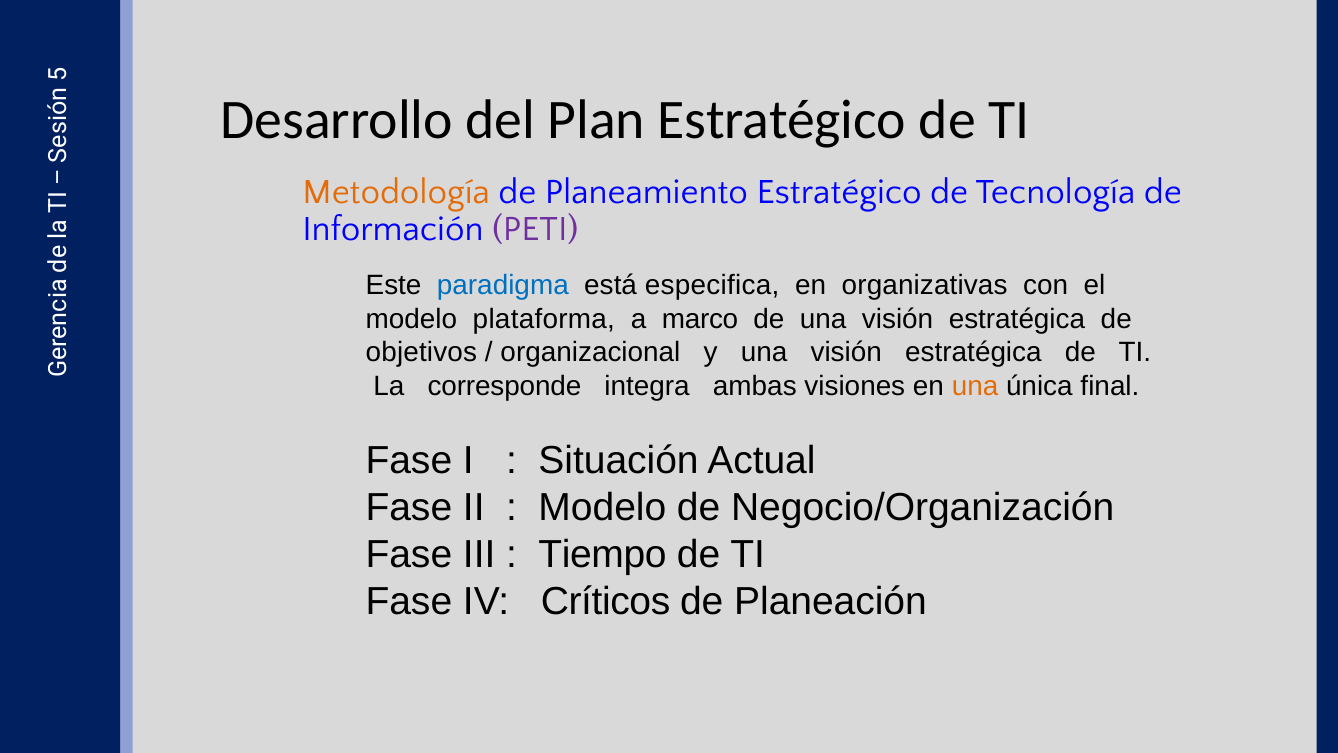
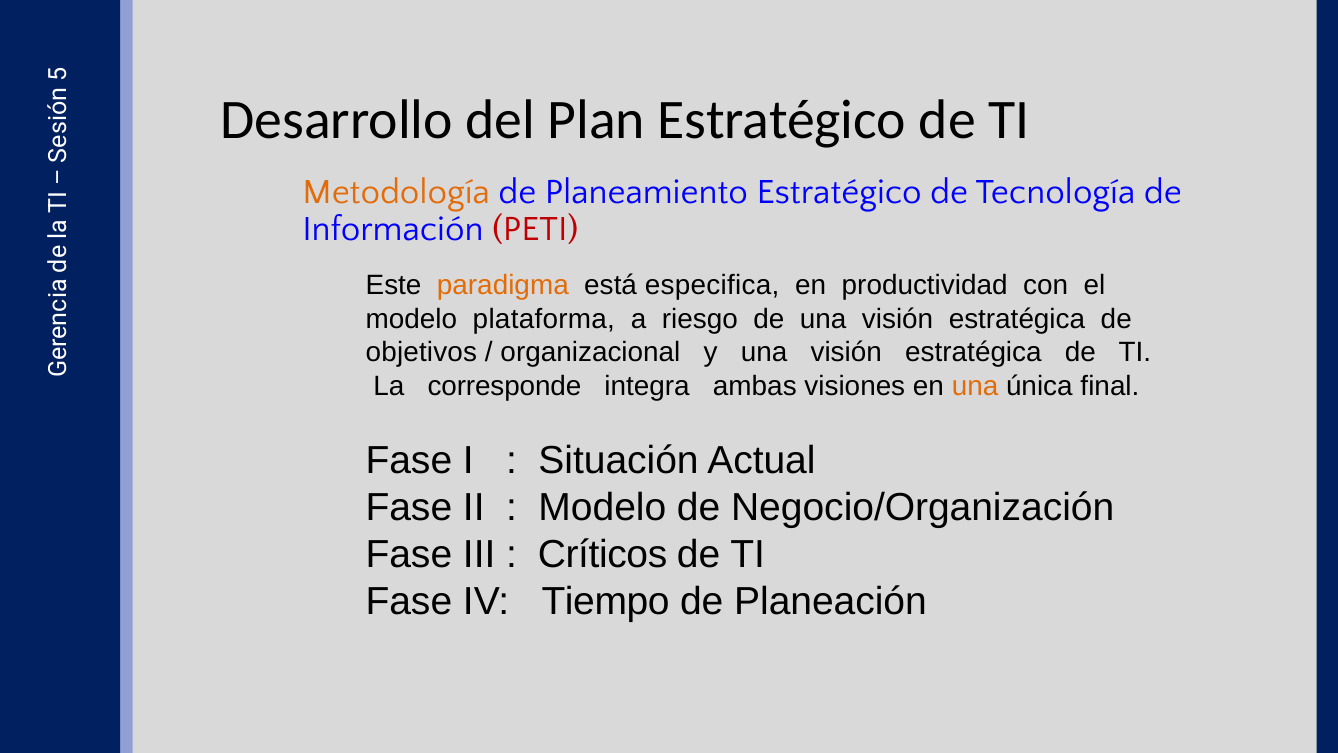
PETI colour: purple -> red
paradigma colour: blue -> orange
organizativas: organizativas -> productividad
marco: marco -> riesgo
Tiempo: Tiempo -> Críticos
Críticos: Críticos -> Tiempo
